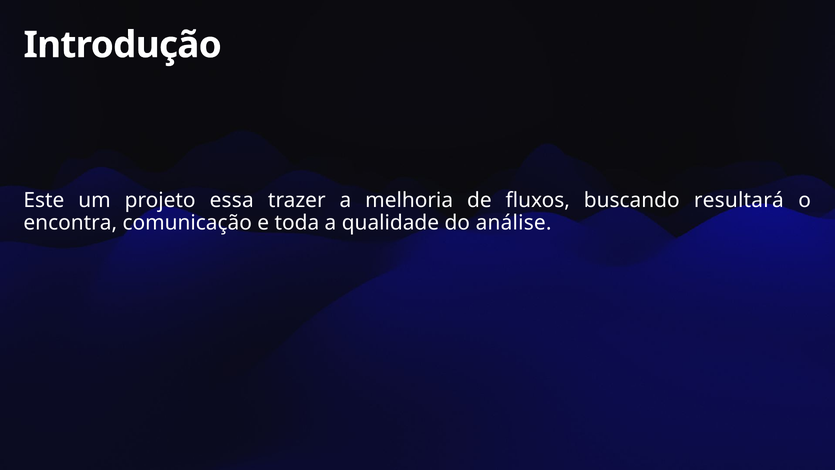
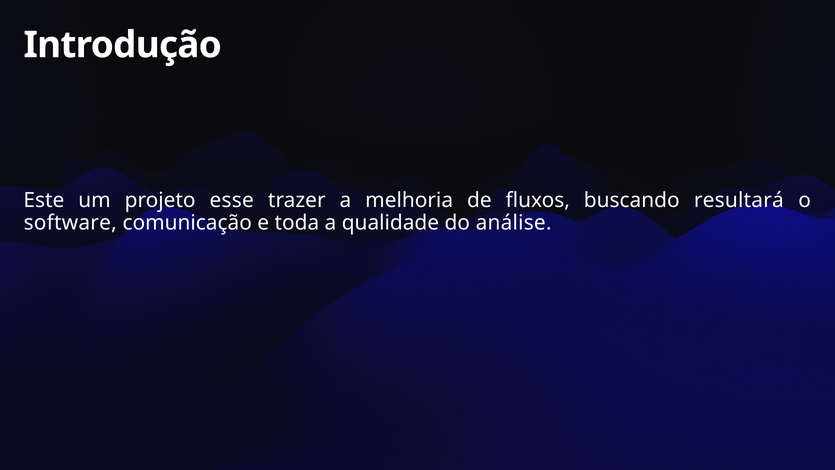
essa: essa -> esse
encontra: encontra -> software
